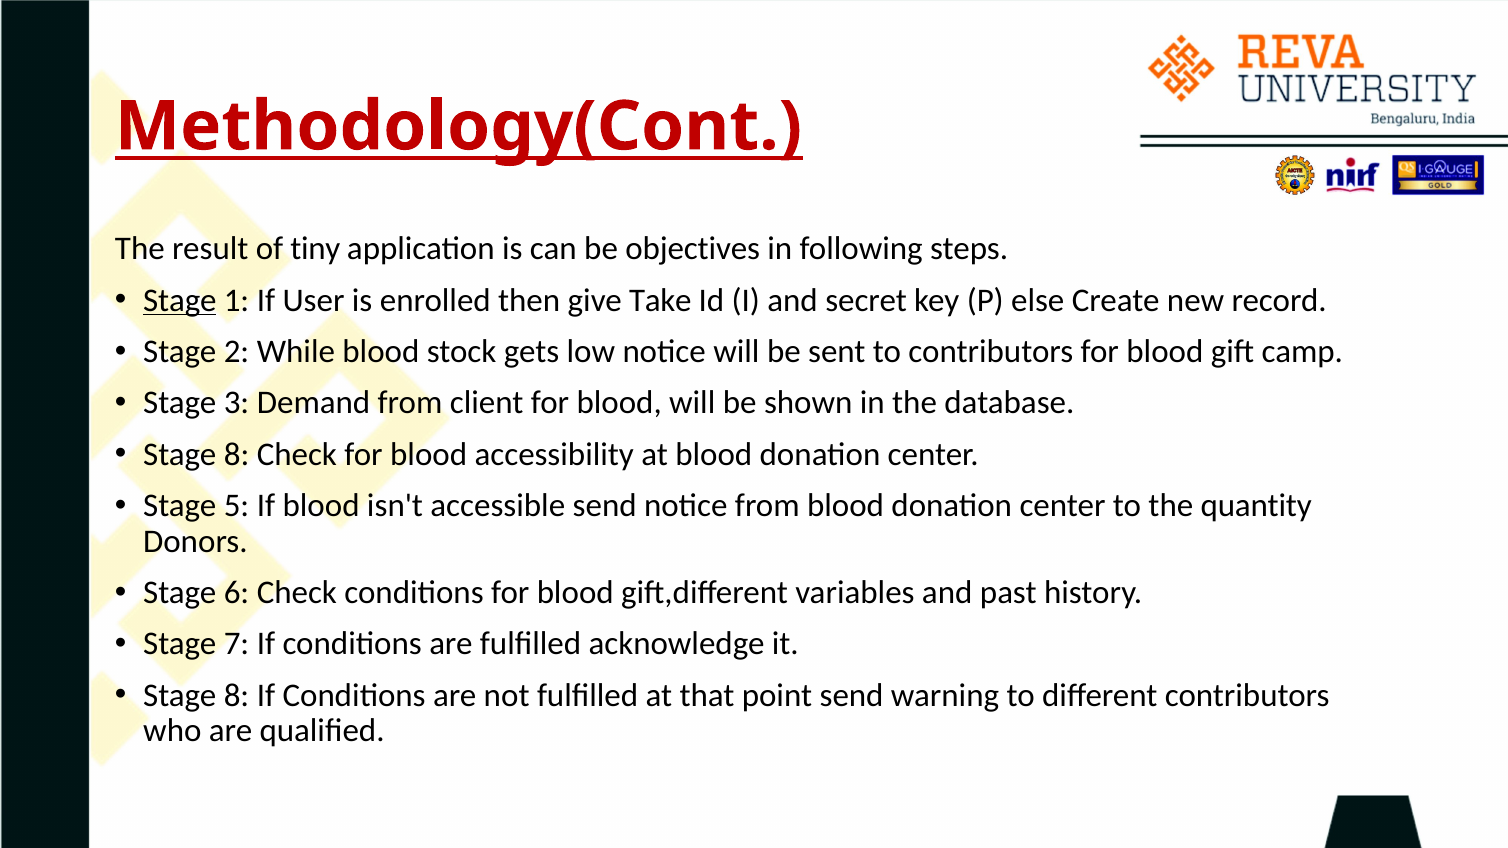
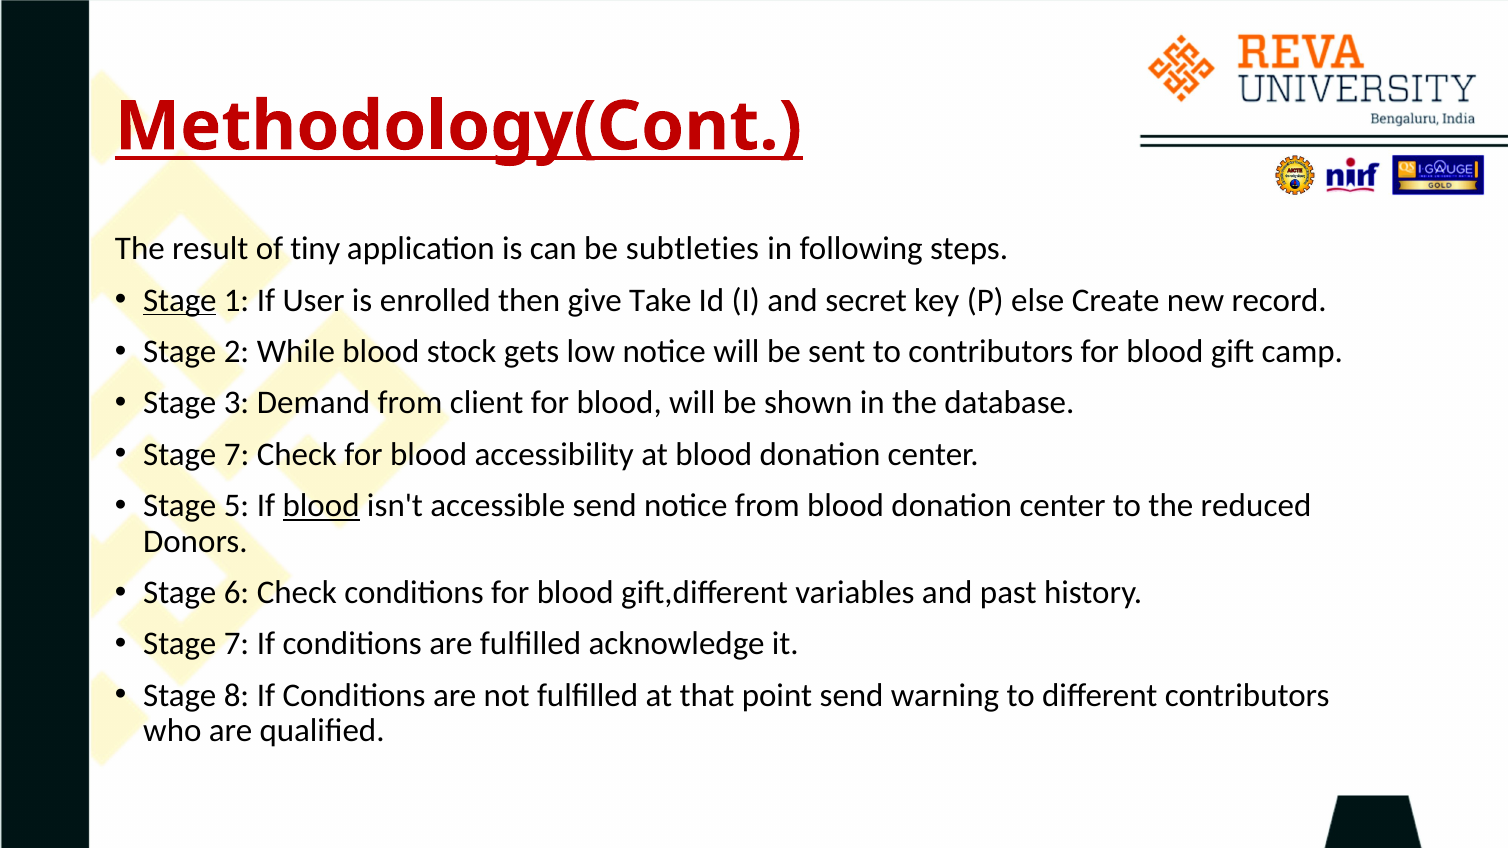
objectives: objectives -> subtleties
8 at (237, 454): 8 -> 7
blood at (321, 506) underline: none -> present
quantity: quantity -> reduced
